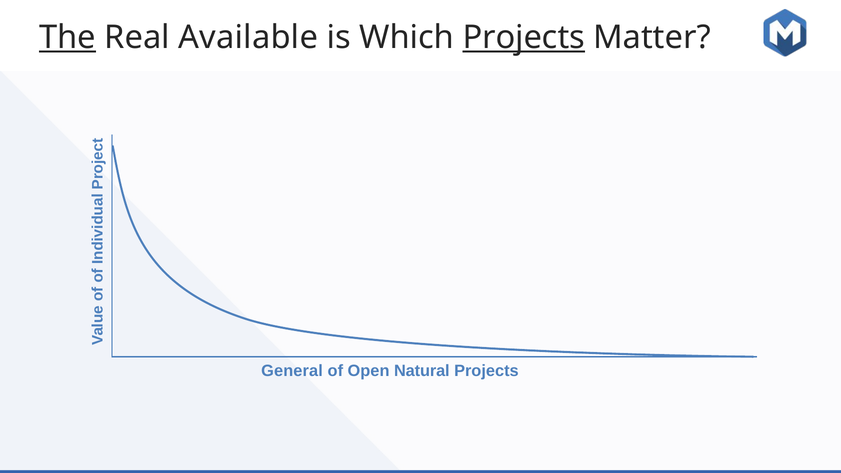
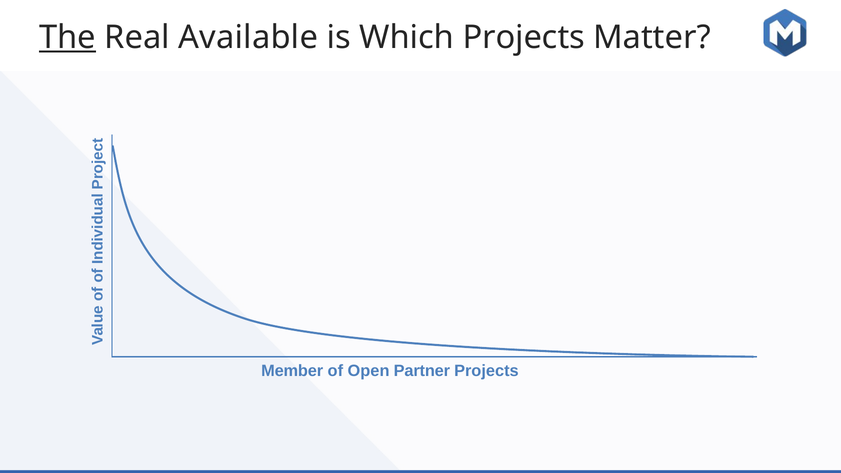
Projects at (524, 38) underline: present -> none
General: General -> Member
Natural: Natural -> Partner
